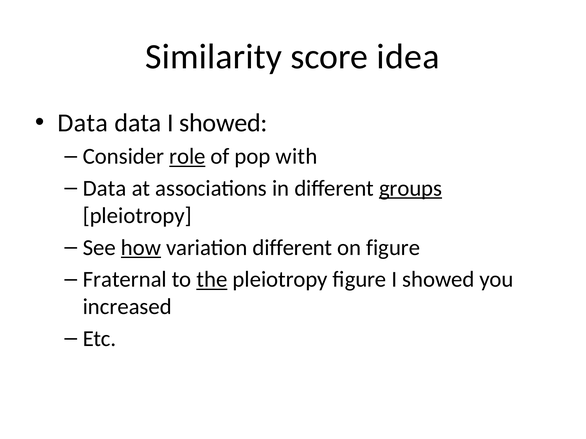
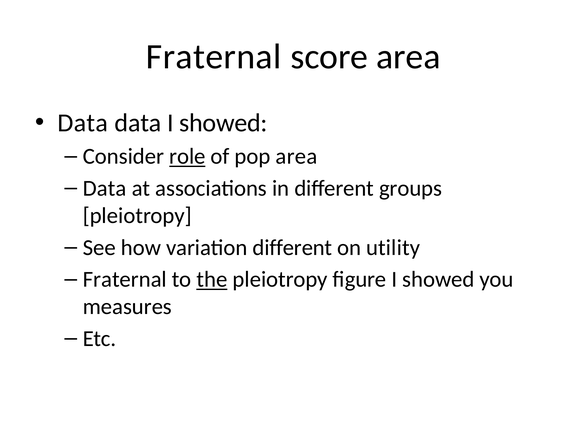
Similarity at (214, 57): Similarity -> Fraternal
score idea: idea -> area
pop with: with -> area
groups underline: present -> none
how underline: present -> none
on figure: figure -> utility
increased: increased -> measures
